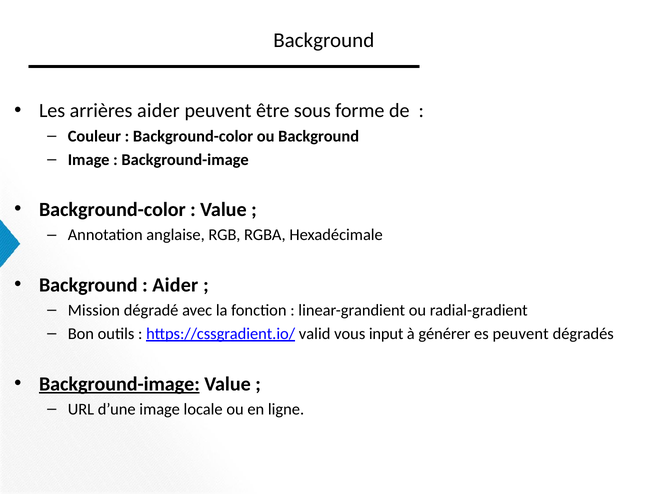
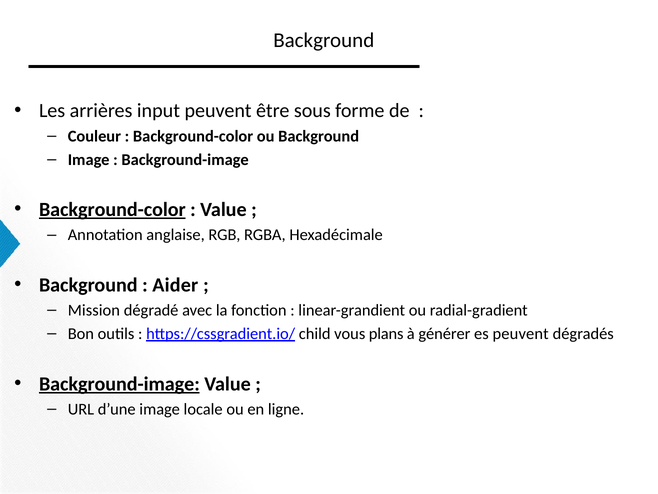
arrières aider: aider -> input
Background-color at (112, 209) underline: none -> present
valid: valid -> child
input: input -> plans
